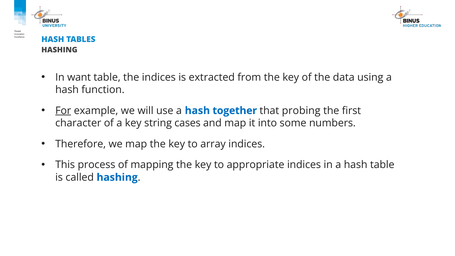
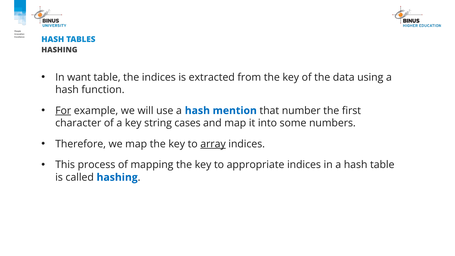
together: together -> mention
probing: probing -> number
array underline: none -> present
